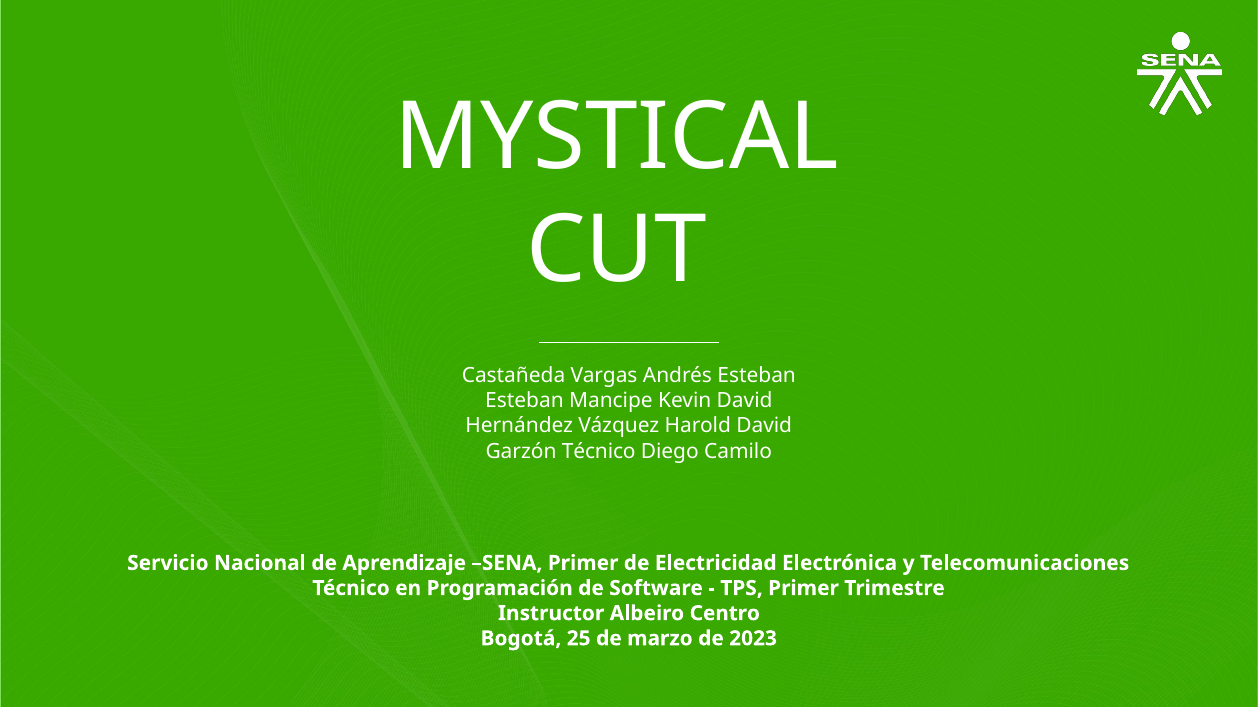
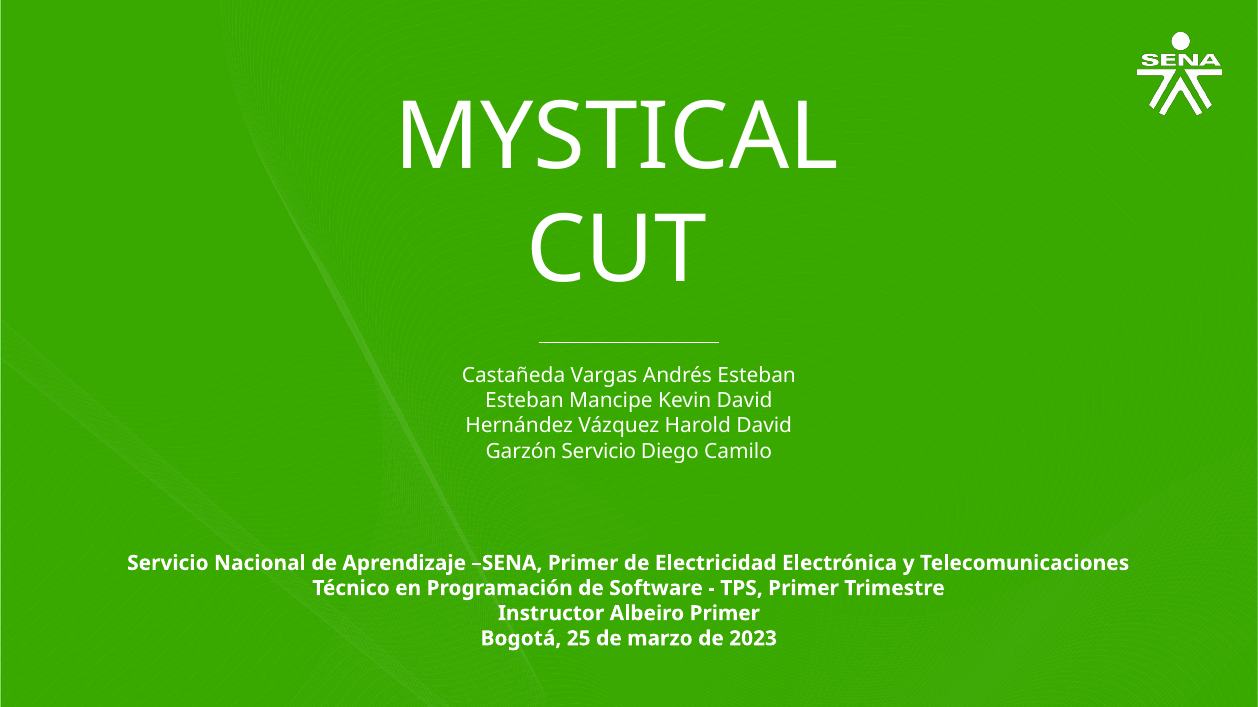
Garzón Técnico: Técnico -> Servicio
Albeiro Centro: Centro -> Primer
